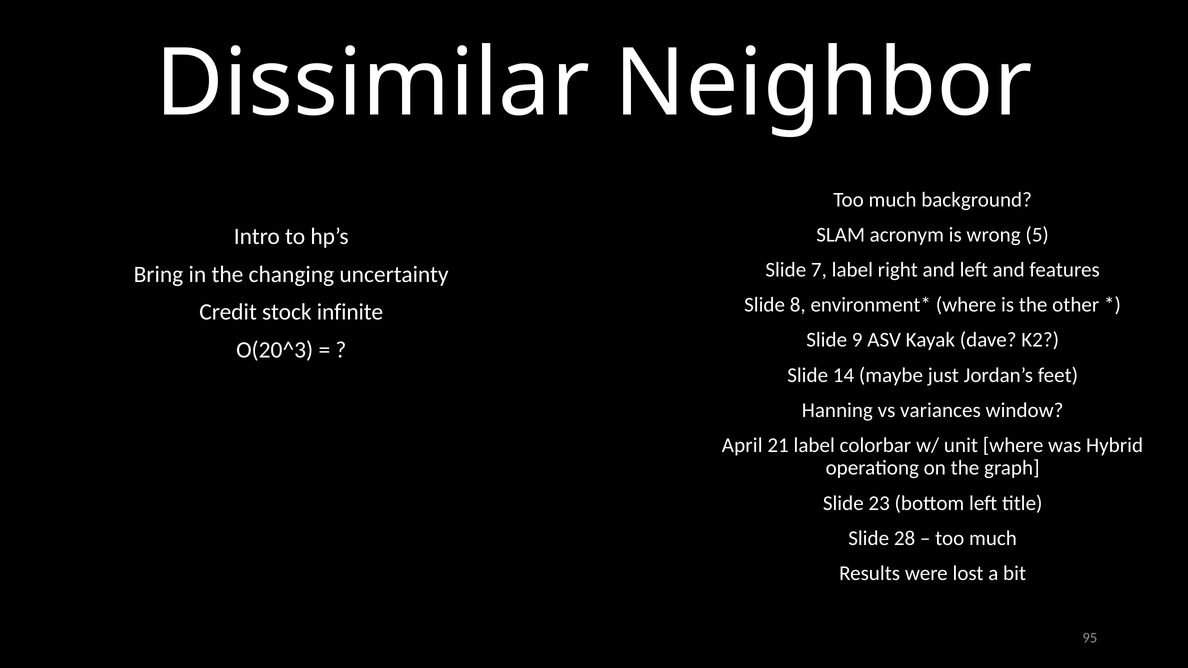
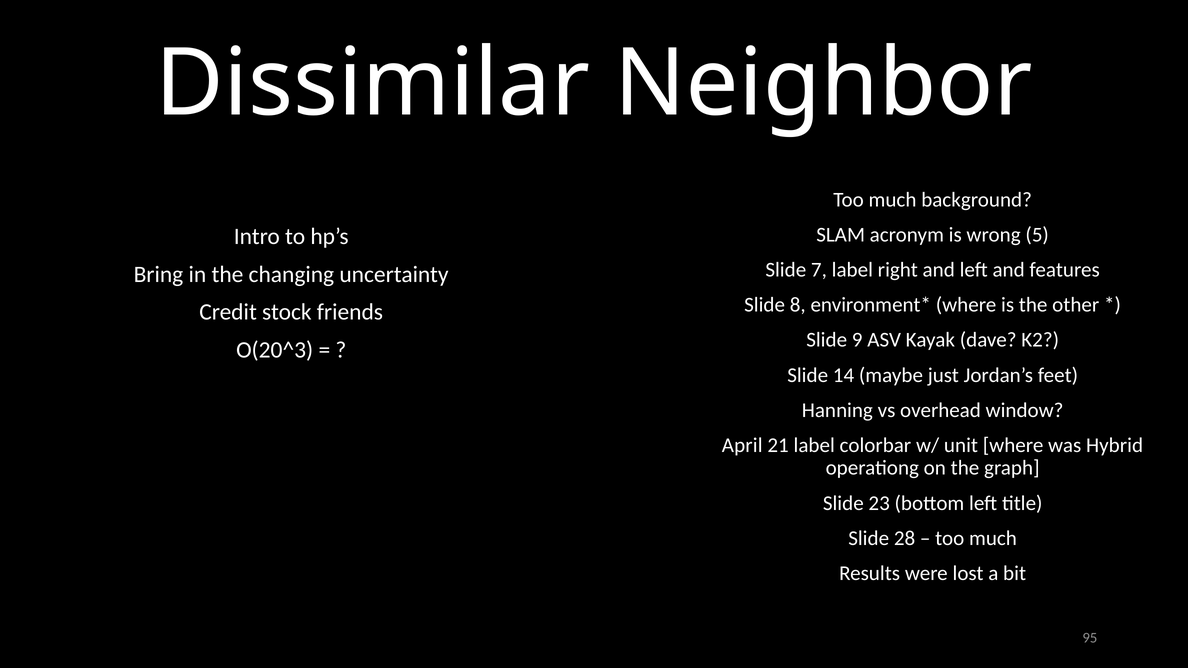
infinite: infinite -> friends
variances: variances -> overhead
